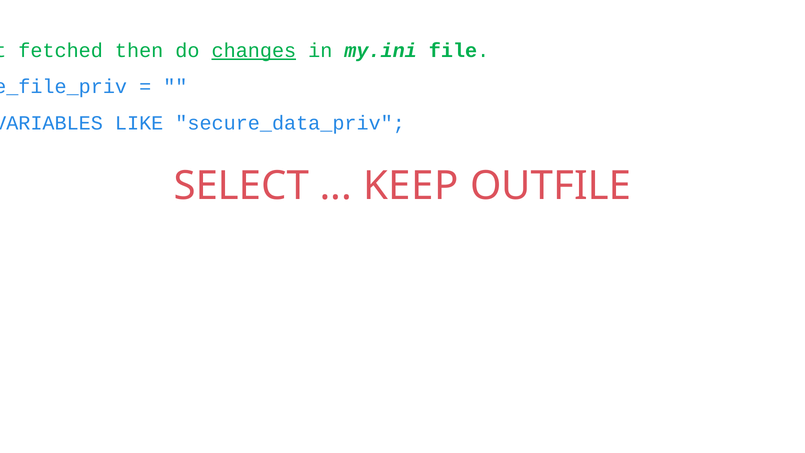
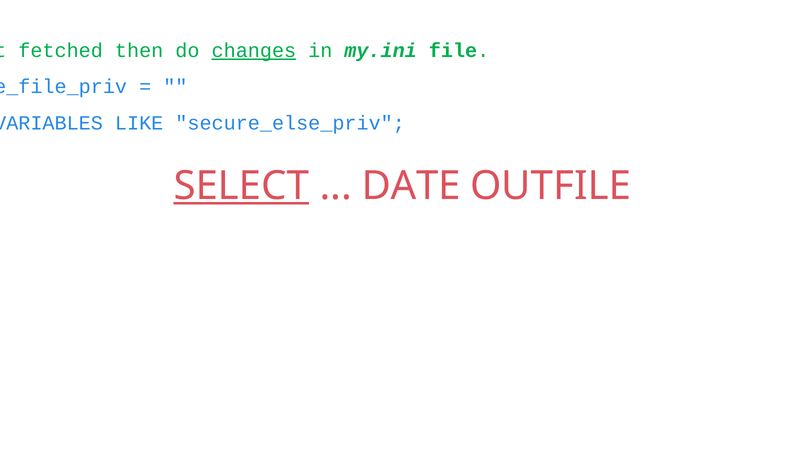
secure_data_priv: secure_data_priv -> secure_else_priv
SELECT underline: none -> present
KEEP: KEEP -> DATE
